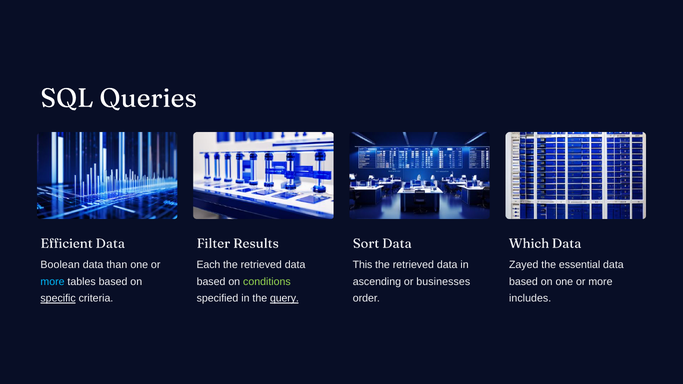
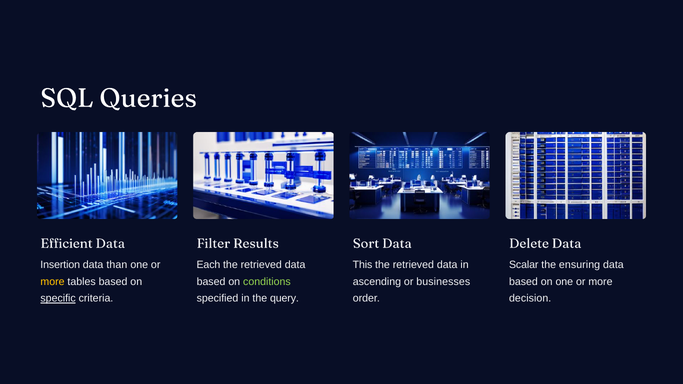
Which: Which -> Delete
Boolean: Boolean -> Insertion
Zayed: Zayed -> Scalar
essential: essential -> ensuring
more at (52, 282) colour: light blue -> yellow
query underline: present -> none
includes: includes -> decision
